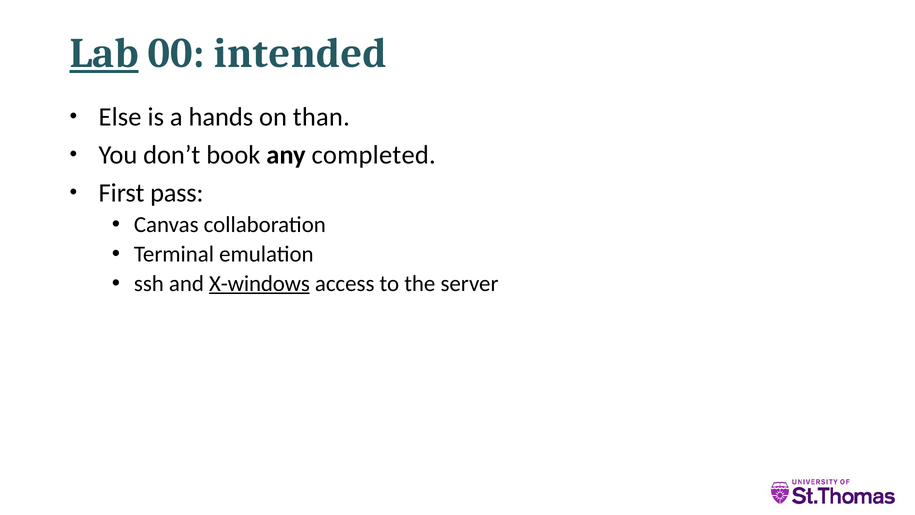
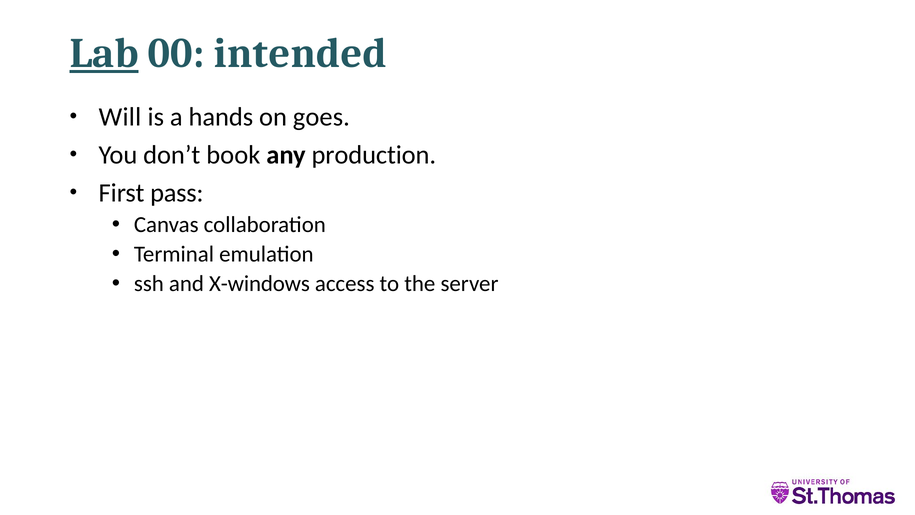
Else: Else -> Will
than: than -> goes
completed: completed -> production
X-windows underline: present -> none
